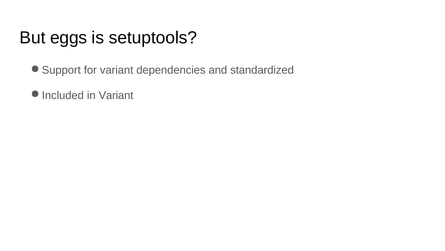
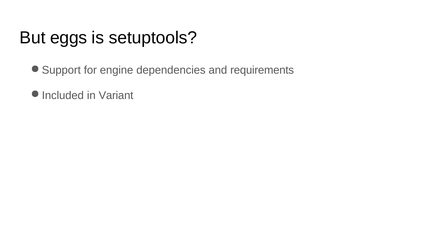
for variant: variant -> engine
standardized: standardized -> requirements
